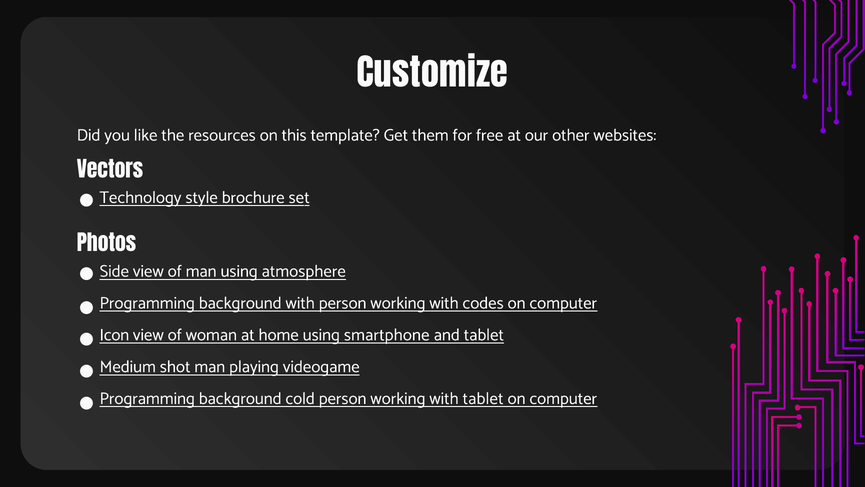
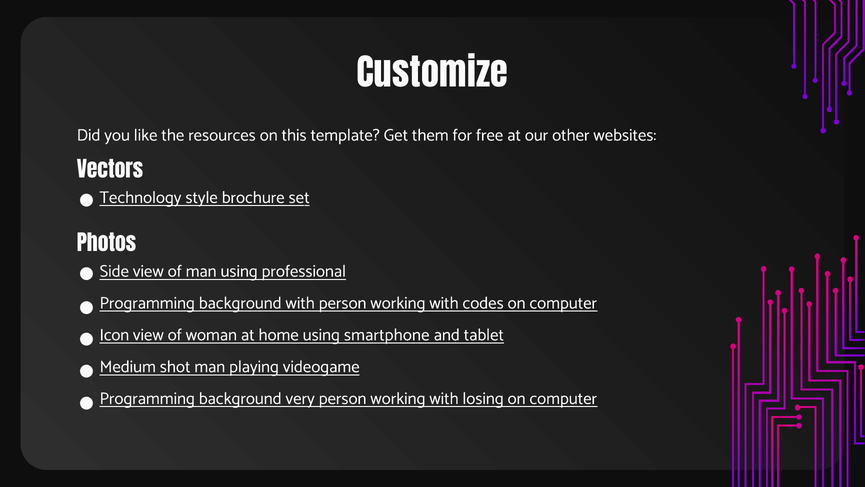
atmosphere: atmosphere -> professional
cold: cold -> very
with tablet: tablet -> losing
